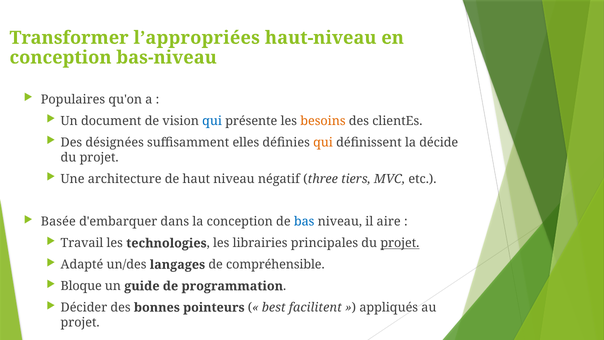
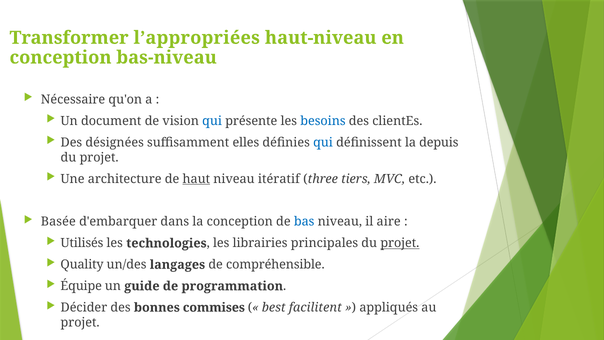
Populaires: Populaires -> Nécessaire
besoins colour: orange -> blue
qui at (323, 142) colour: orange -> blue
décide: décide -> depuis
haut underline: none -> present
négatif: négatif -> itératif
Travail: Travail -> Utilisés
Adapté: Adapté -> Quality
Bloque: Bloque -> Équipe
pointeurs: pointeurs -> commises
